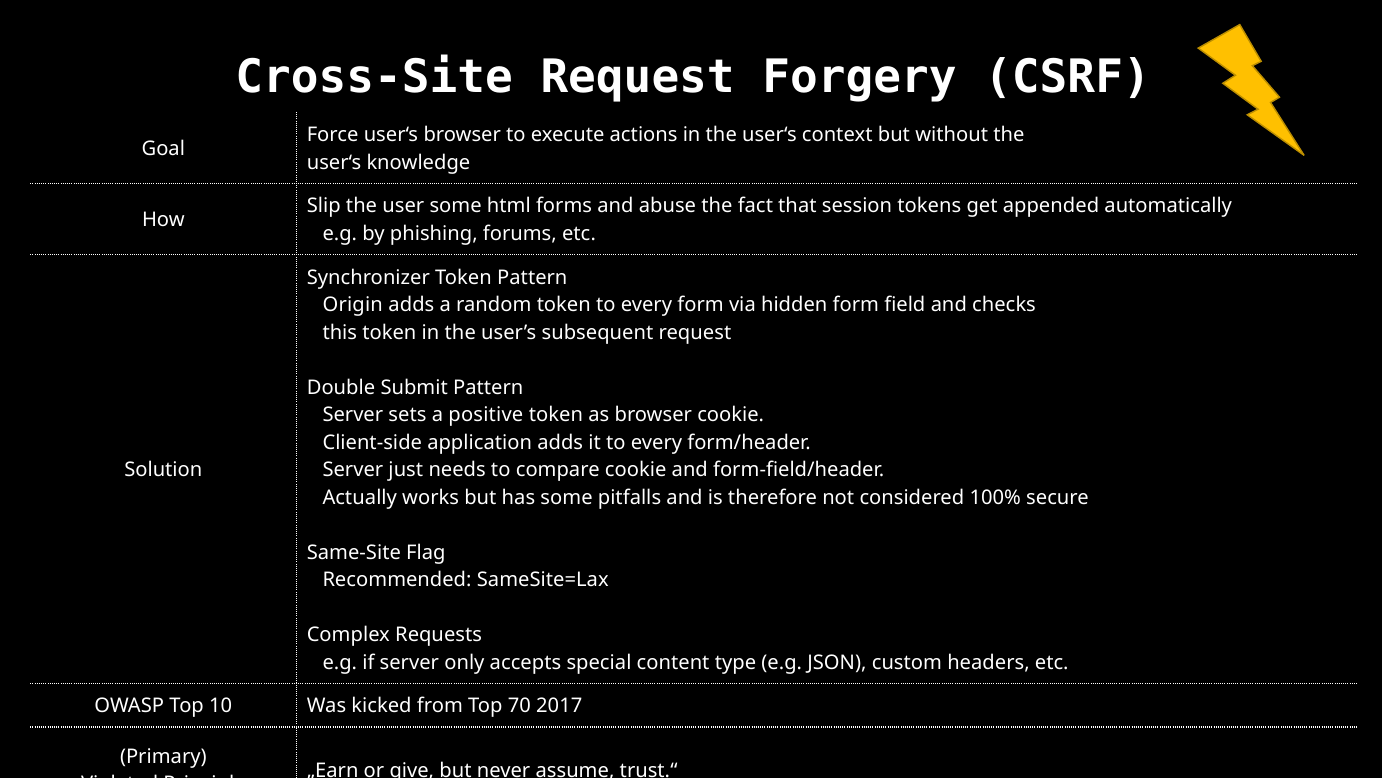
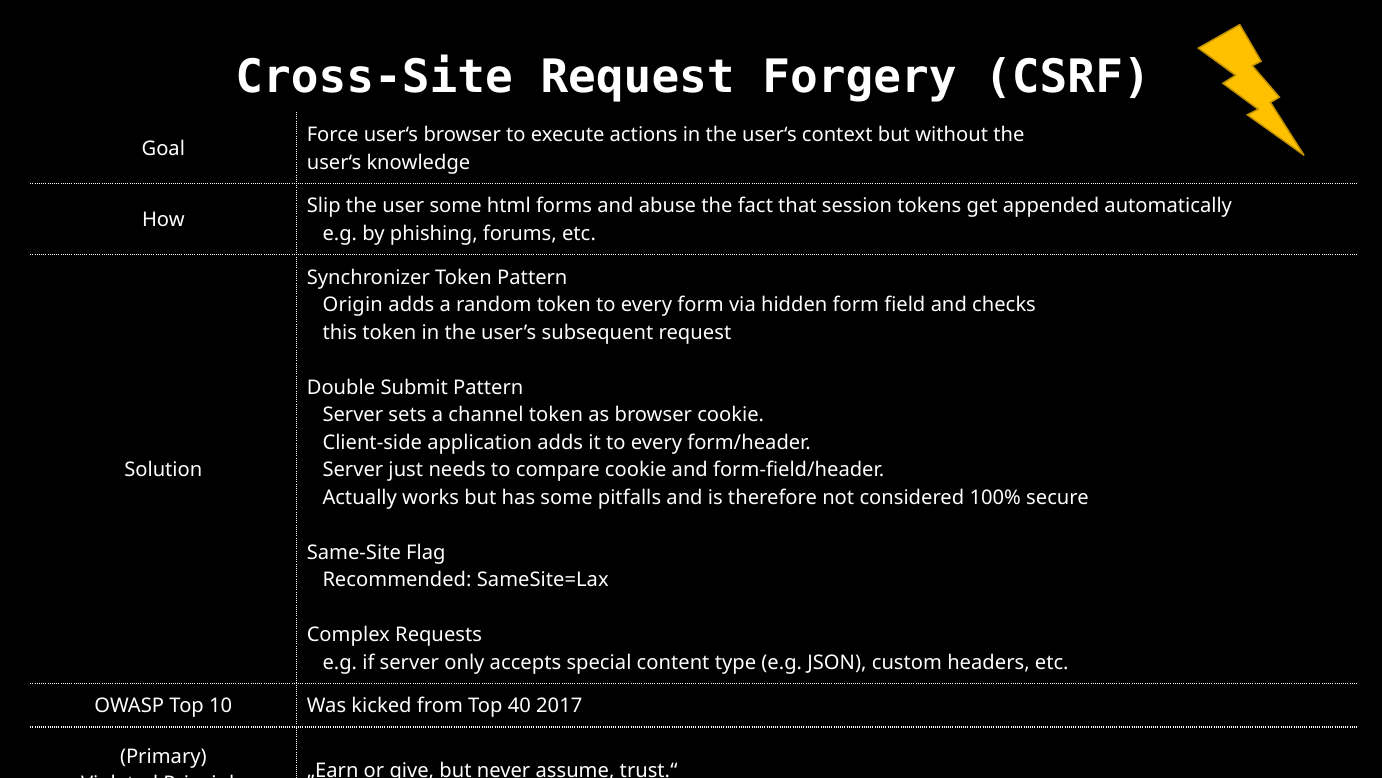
positive: positive -> channel
70: 70 -> 40
